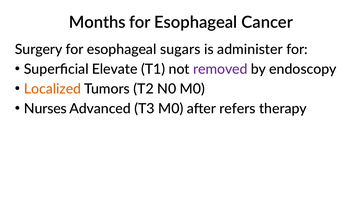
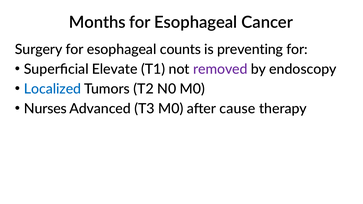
sugars: sugars -> counts
administer: administer -> preventing
Localized colour: orange -> blue
refers: refers -> cause
